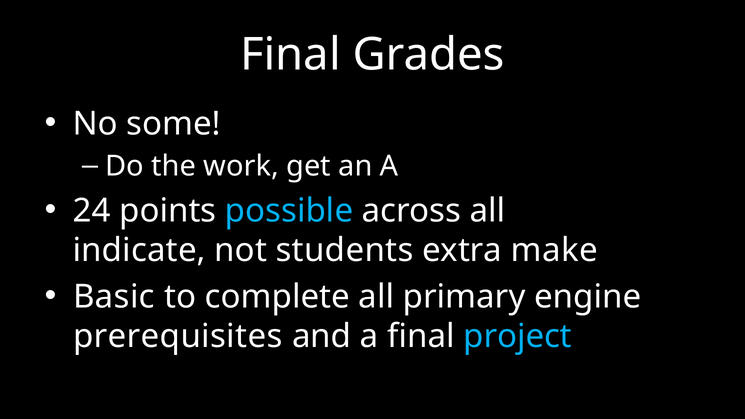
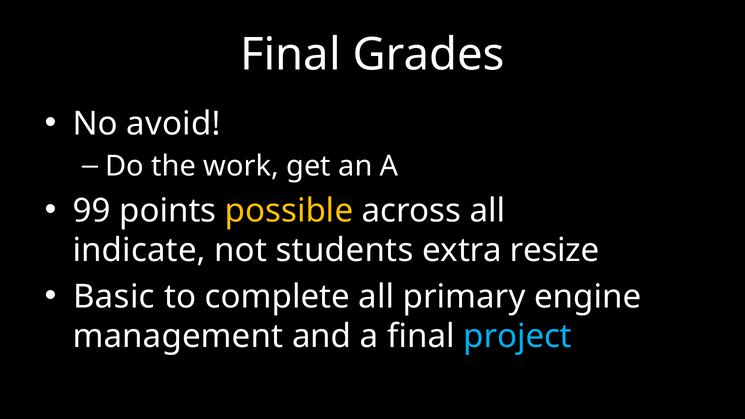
some: some -> avoid
24: 24 -> 99
possible colour: light blue -> yellow
make: make -> resize
prerequisites: prerequisites -> management
